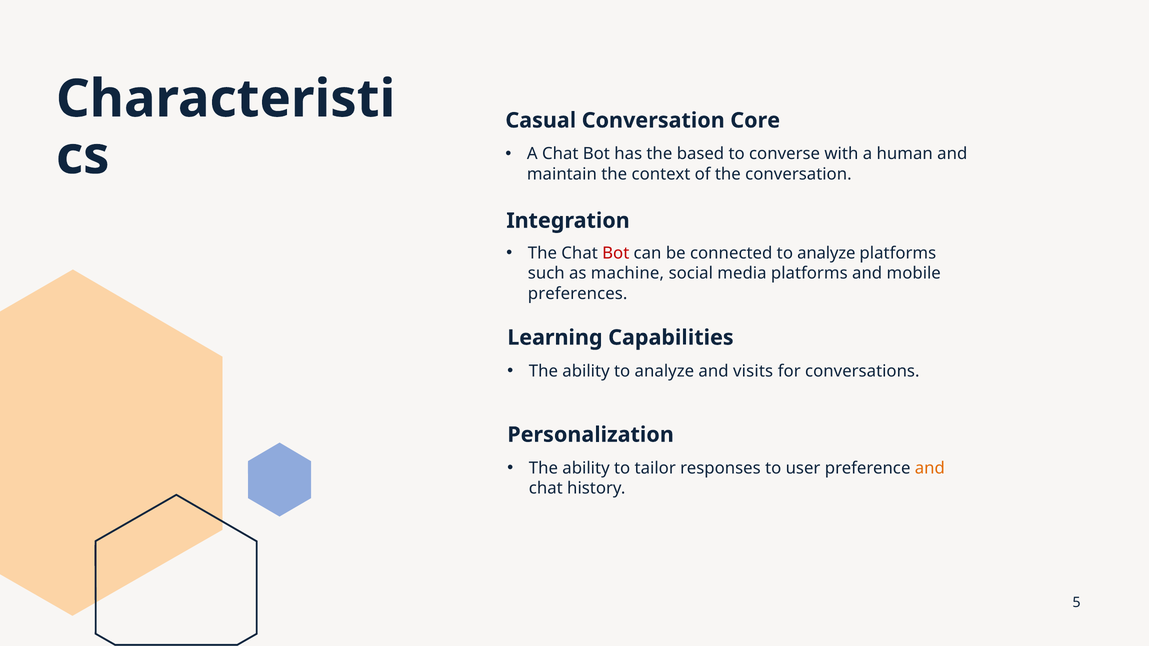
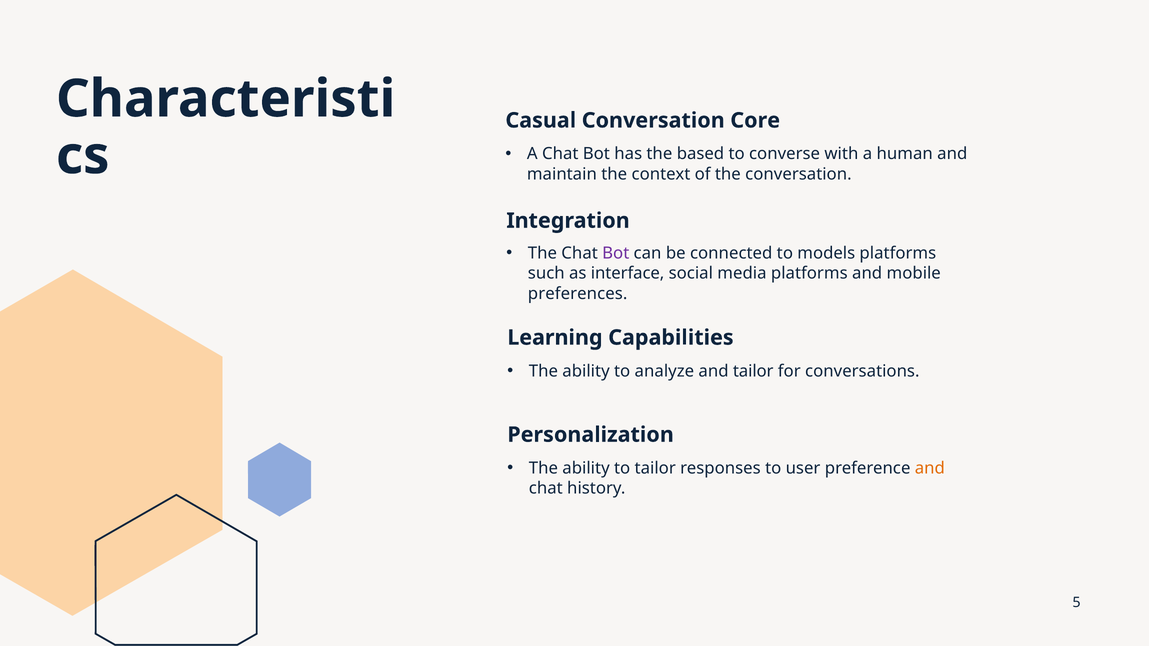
Bot at (616, 253) colour: red -> purple
connected to analyze: analyze -> models
machine: machine -> interface
and visits: visits -> tailor
